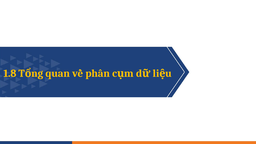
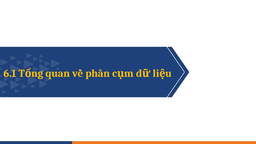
1.8: 1.8 -> 6.1
